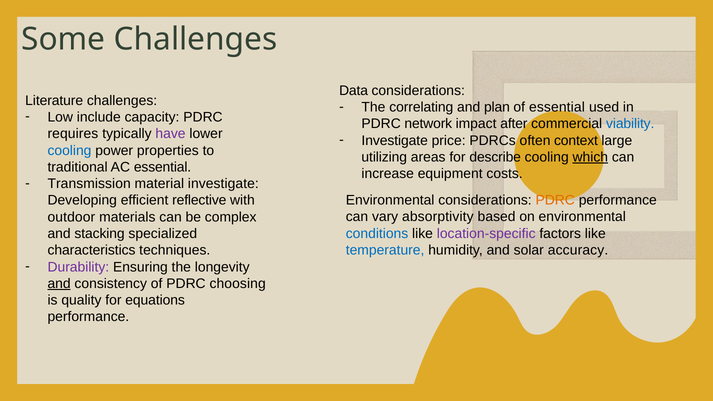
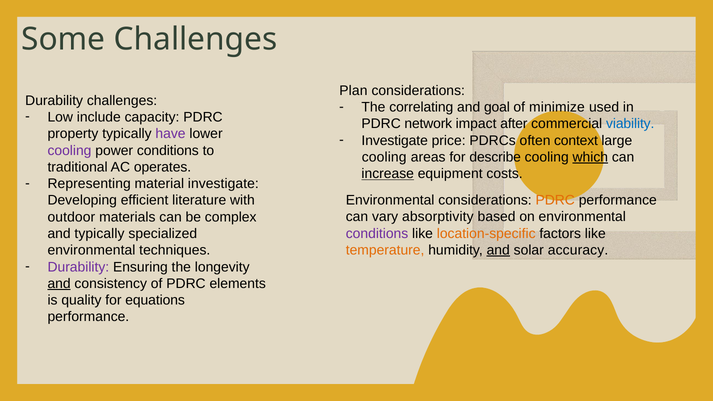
Data: Data -> Plan
Literature at (54, 101): Literature -> Durability
plan: plan -> goal
of essential: essential -> minimize
requires: requires -> property
cooling at (69, 150) colour: blue -> purple
power properties: properties -> conditions
utilizing at (384, 157): utilizing -> cooling
AC essential: essential -> operates
increase underline: none -> present
Transmission: Transmission -> Representing
reflective: reflective -> literature
conditions at (377, 233) colour: blue -> purple
location-specific colour: purple -> orange
and stacking: stacking -> typically
temperature colour: blue -> orange
and at (498, 250) underline: none -> present
characteristics at (92, 250): characteristics -> environmental
choosing: choosing -> elements
